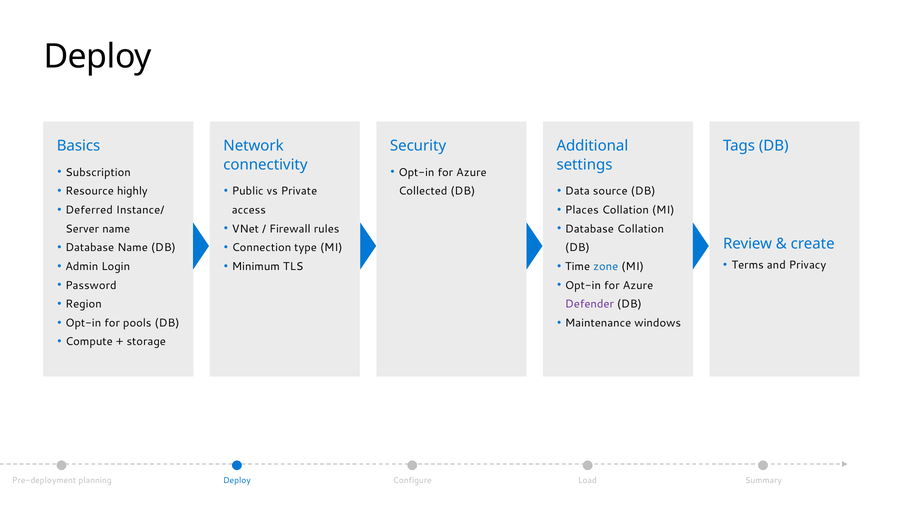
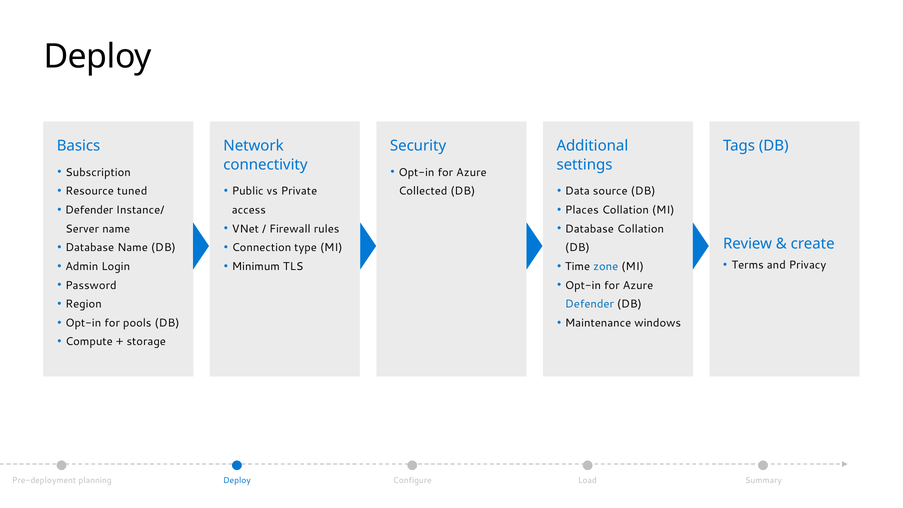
highly: highly -> tuned
Deferred at (89, 210): Deferred -> Defender
Defender at (589, 304) colour: purple -> blue
